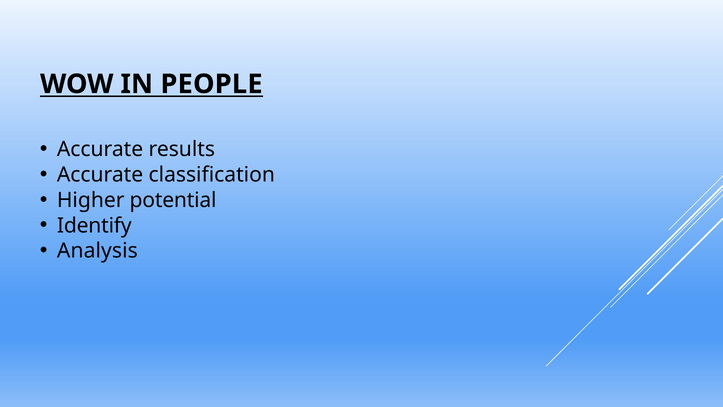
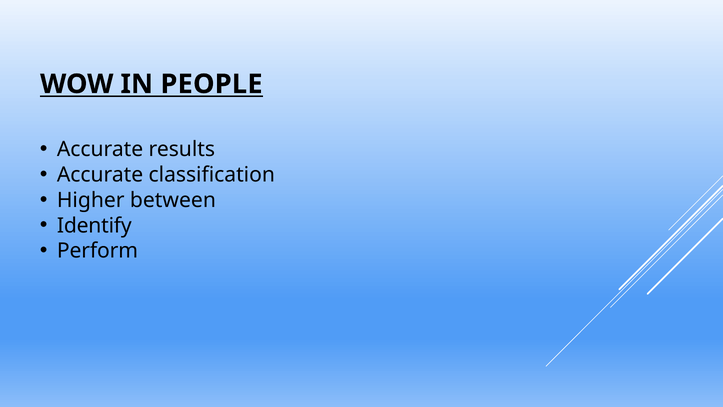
potential: potential -> between
Analysis: Analysis -> Perform
